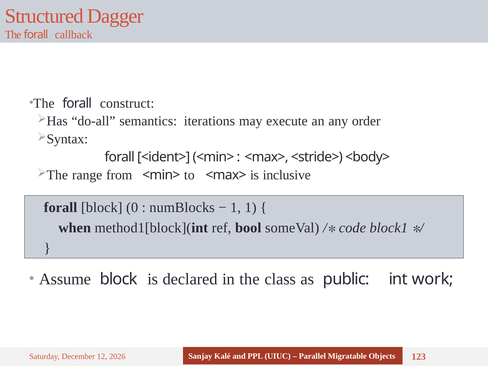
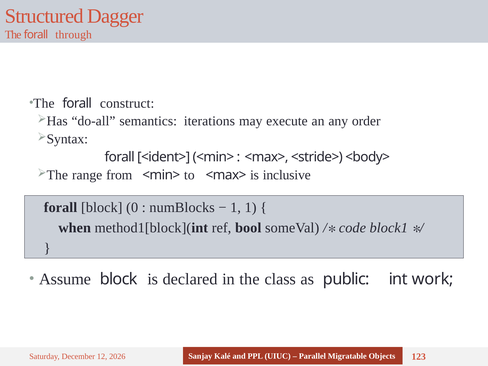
callback: callback -> through
